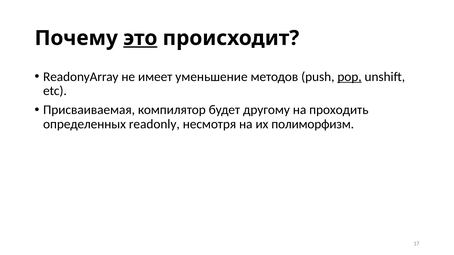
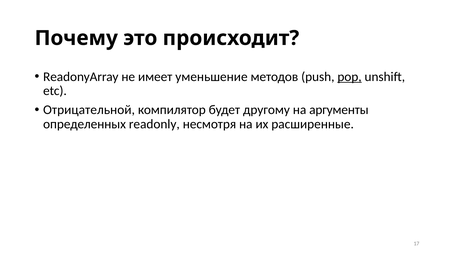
это underline: present -> none
Присваиваемая: Присваиваемая -> Отрицательной
проходить: проходить -> аргументы
полиморфизм: полиморфизм -> расширенные
